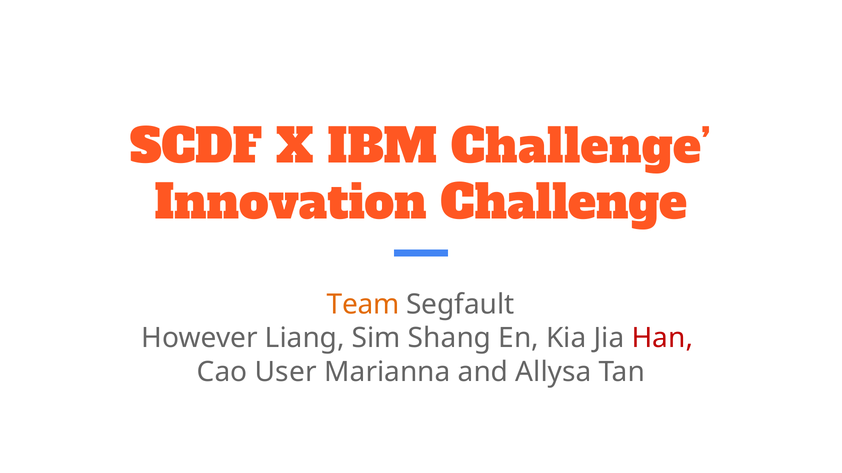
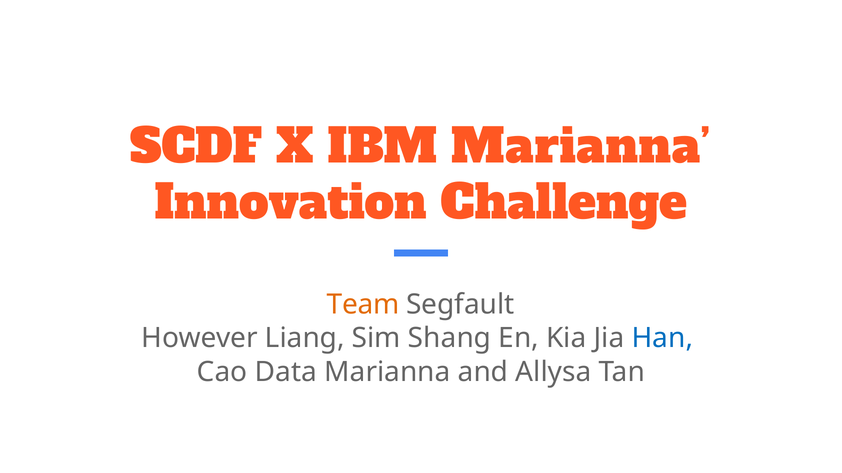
IBM Challenge: Challenge -> Marianna
Han colour: red -> blue
User: User -> Data
